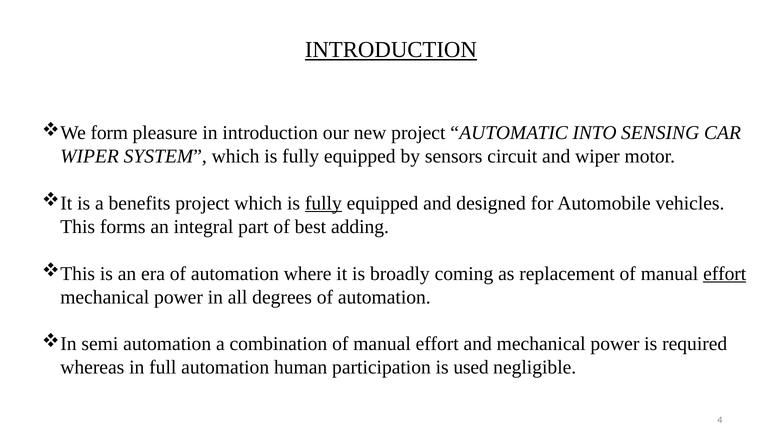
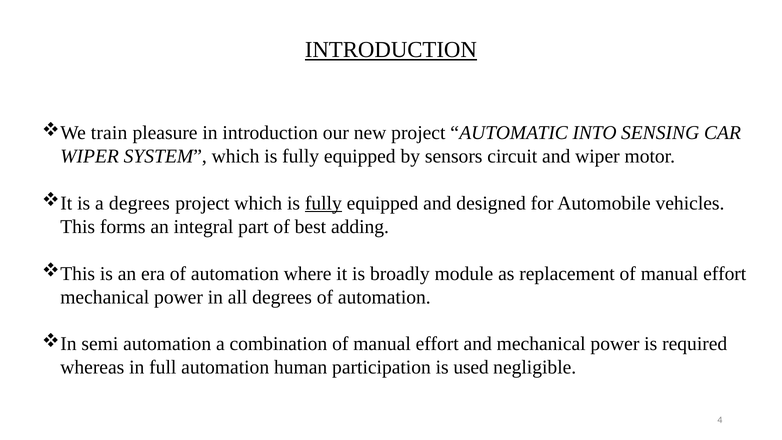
form: form -> train
a benefits: benefits -> degrees
coming: coming -> module
effort at (725, 274) underline: present -> none
